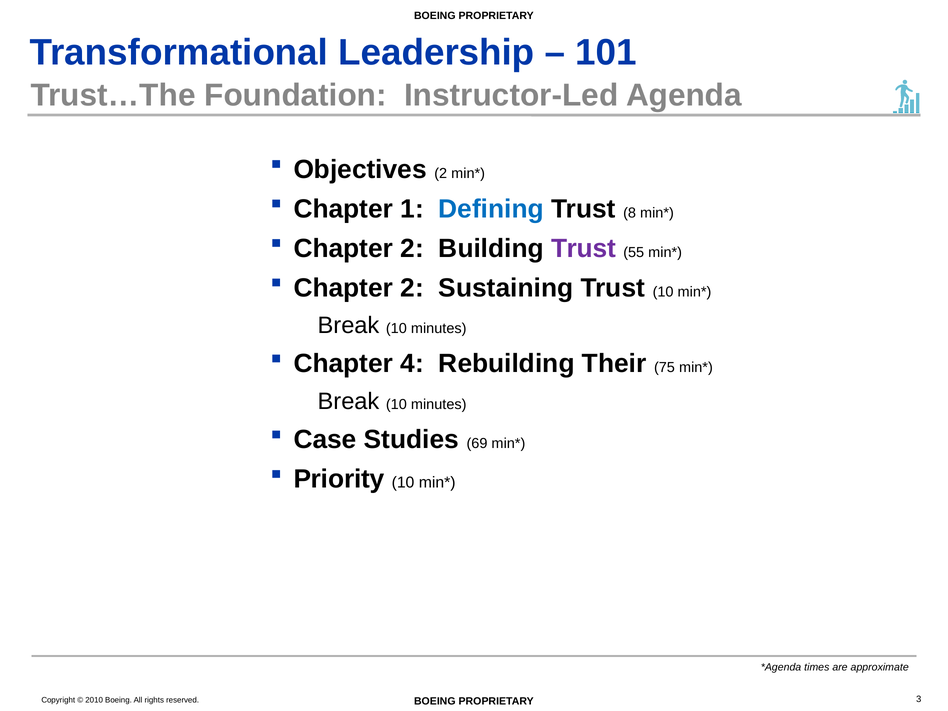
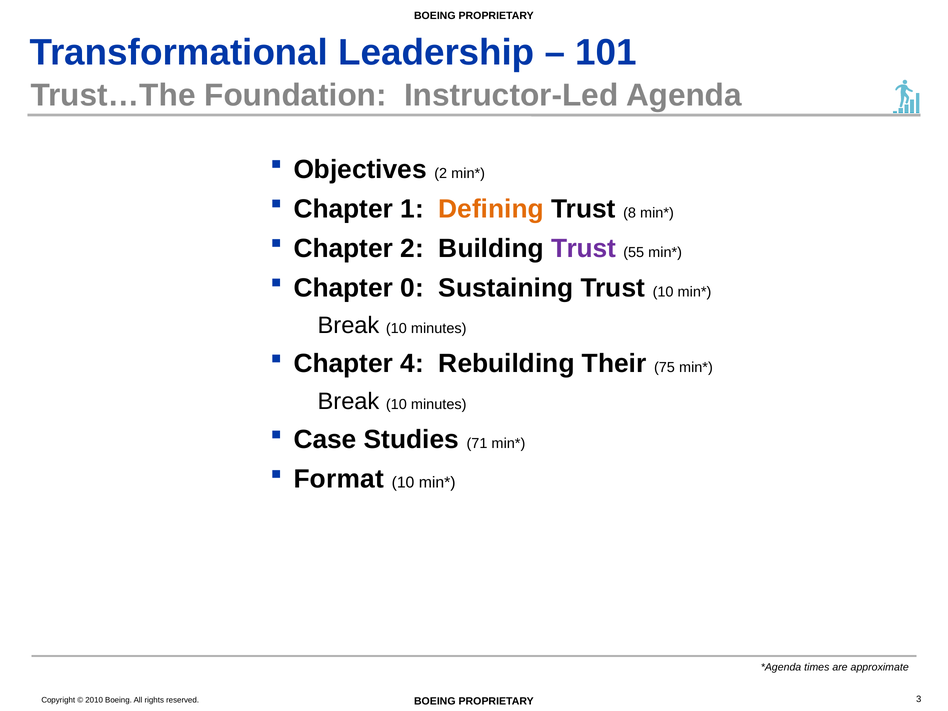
Defining colour: blue -> orange
2 at (412, 288): 2 -> 0
69: 69 -> 71
Priority: Priority -> Format
